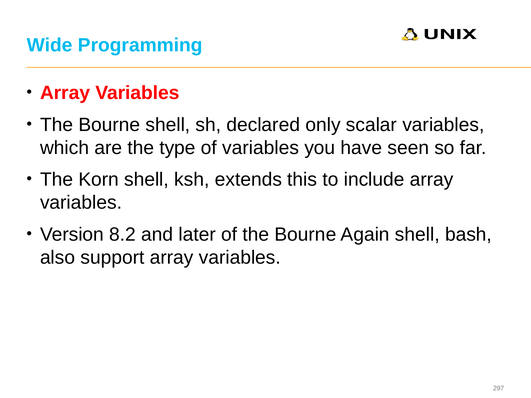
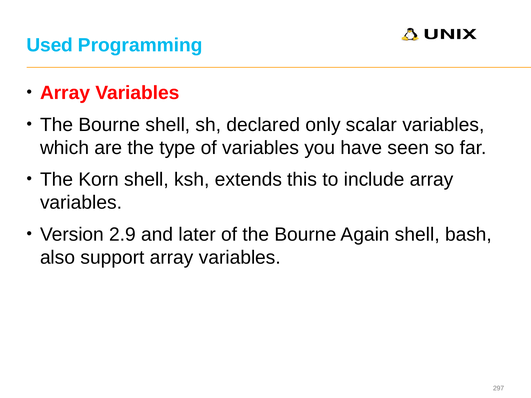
Wide: Wide -> Used
8.2: 8.2 -> 2.9
